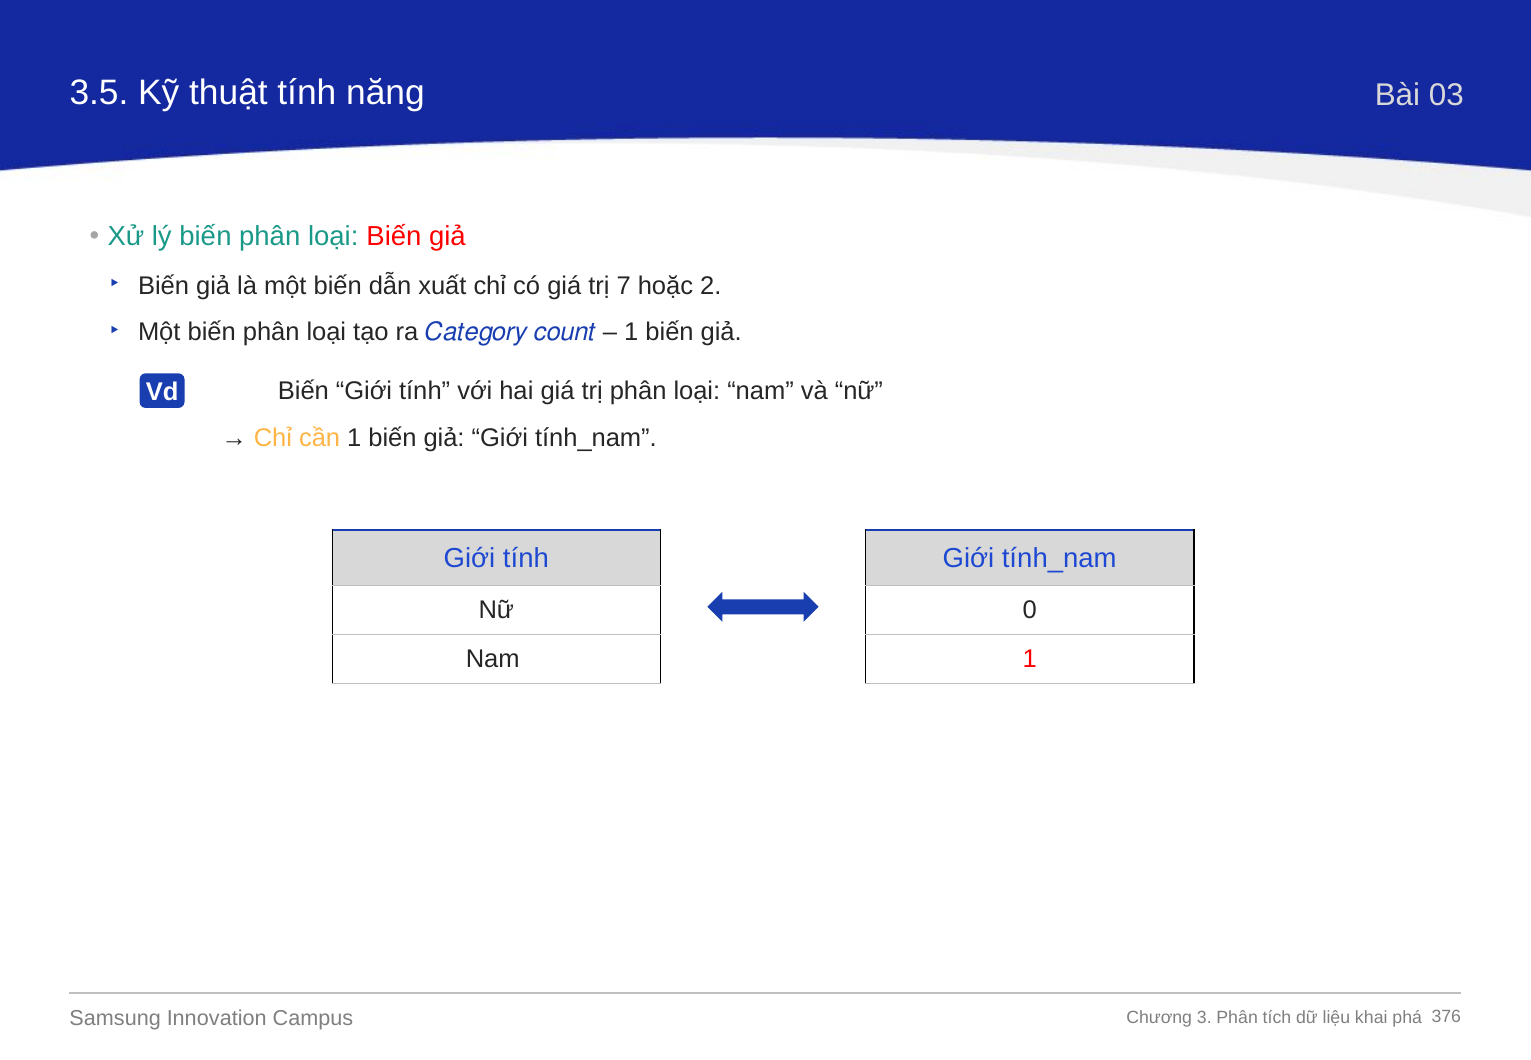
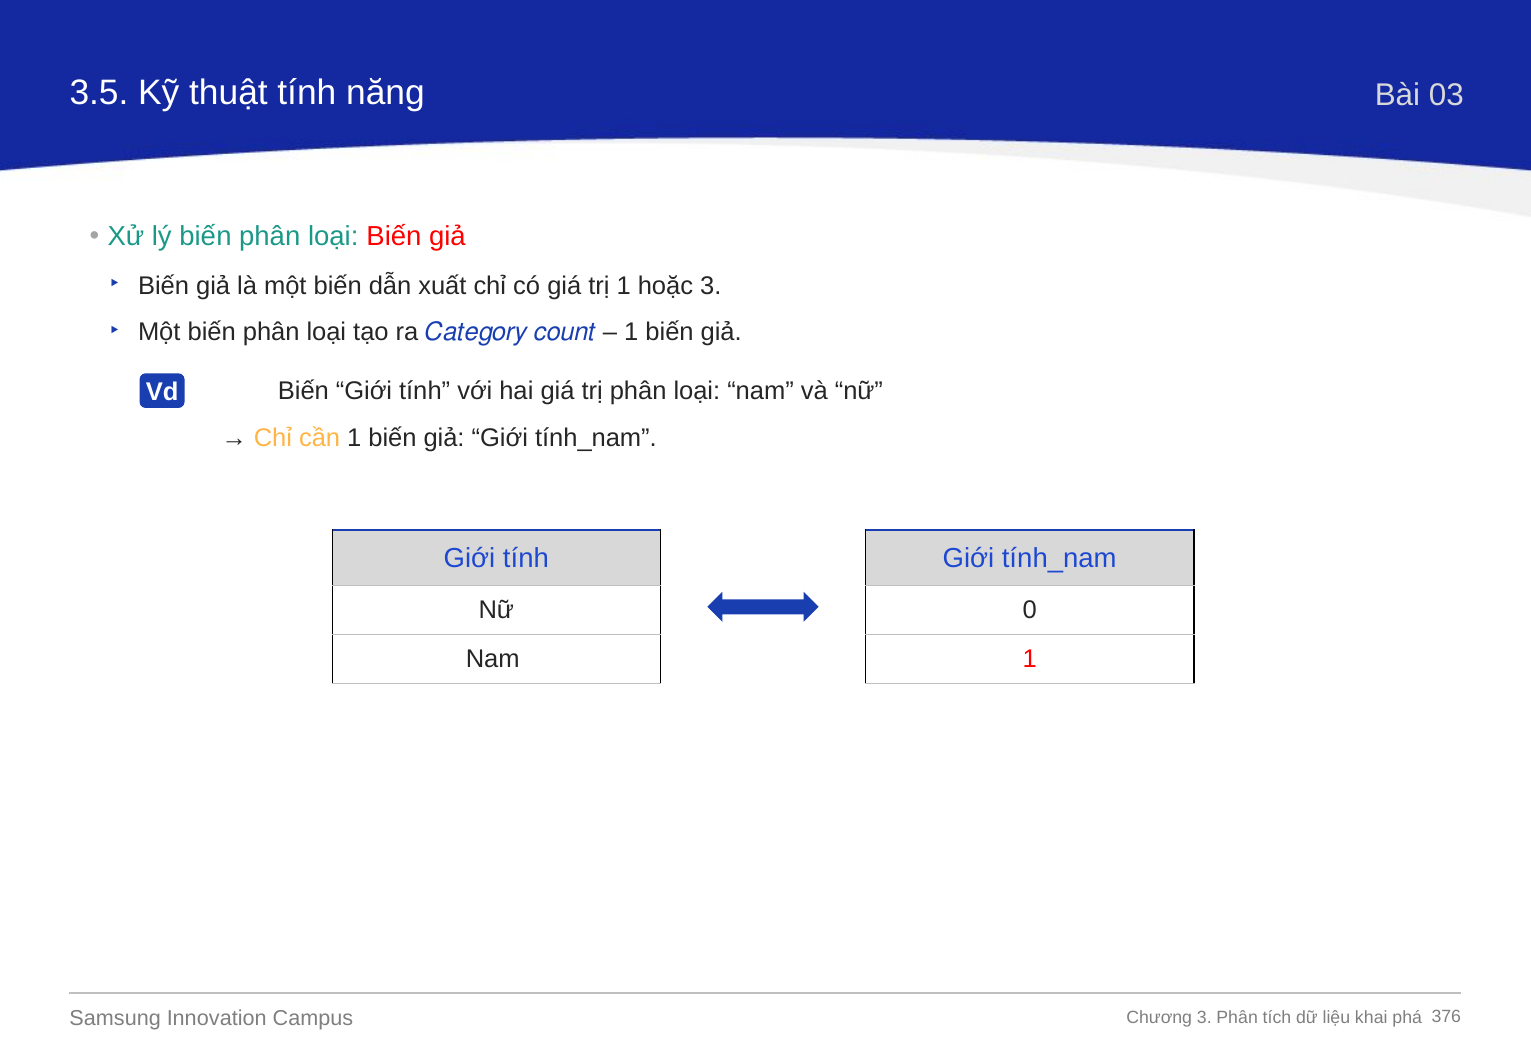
trị 7: 7 -> 1
hoặc 2: 2 -> 3
